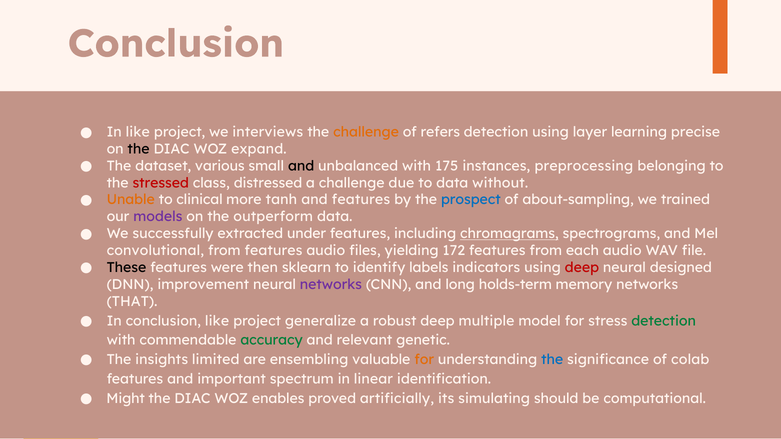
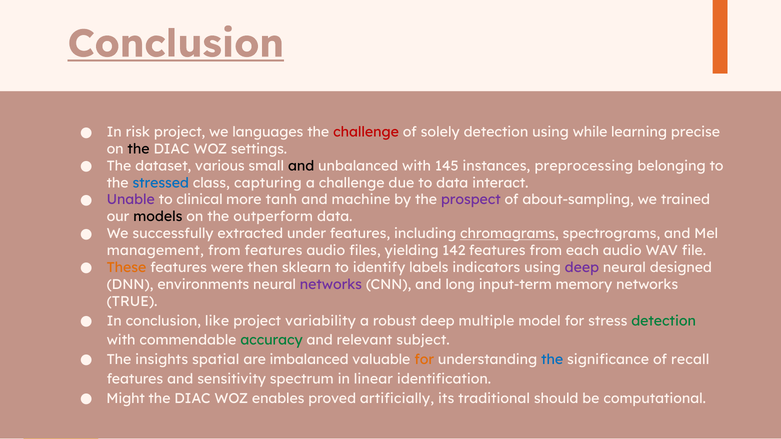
Conclusion at (176, 44) underline: none -> present
In like: like -> risk
interviews: interviews -> languages
challenge at (366, 132) colour: orange -> red
refers: refers -> solely
layer: layer -> while
expand: expand -> settings
175: 175 -> 145
stressed colour: red -> blue
distressed: distressed -> capturing
without: without -> interact
Unable colour: orange -> purple
and features: features -> machine
prospect colour: blue -> purple
models colour: purple -> black
convolutional: convolutional -> management
172: 172 -> 142
These colour: black -> orange
deep at (582, 268) colour: red -> purple
improvement: improvement -> environments
holds-term: holds-term -> input-term
THAT: THAT -> TRUE
generalize: generalize -> variability
genetic: genetic -> subject
limited: limited -> spatial
ensembling: ensembling -> imbalanced
colab: colab -> recall
important: important -> sensitivity
simulating: simulating -> traditional
